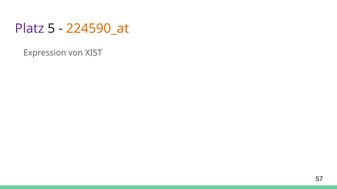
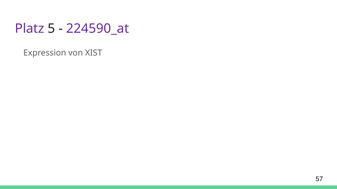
224590_at colour: orange -> purple
